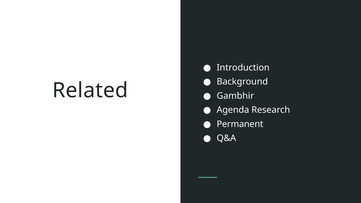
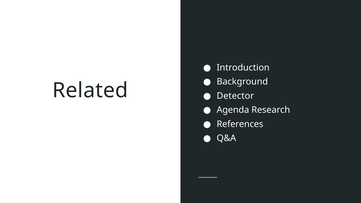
Gambhir: Gambhir -> Detector
Permanent: Permanent -> References
